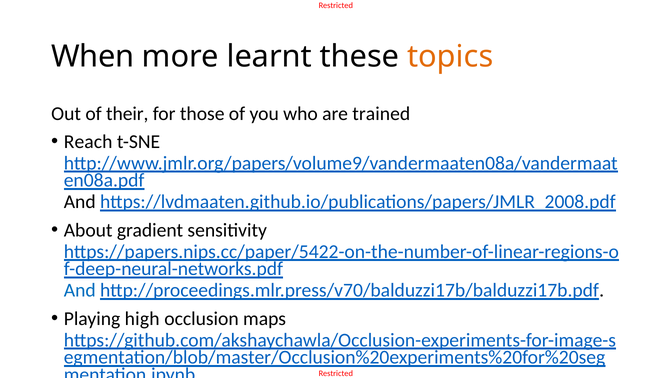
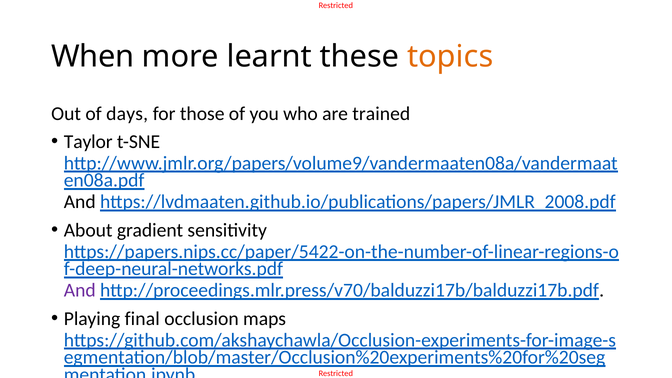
their: their -> days
Reach: Reach -> Taylor
And at (80, 290) colour: blue -> purple
high: high -> final
